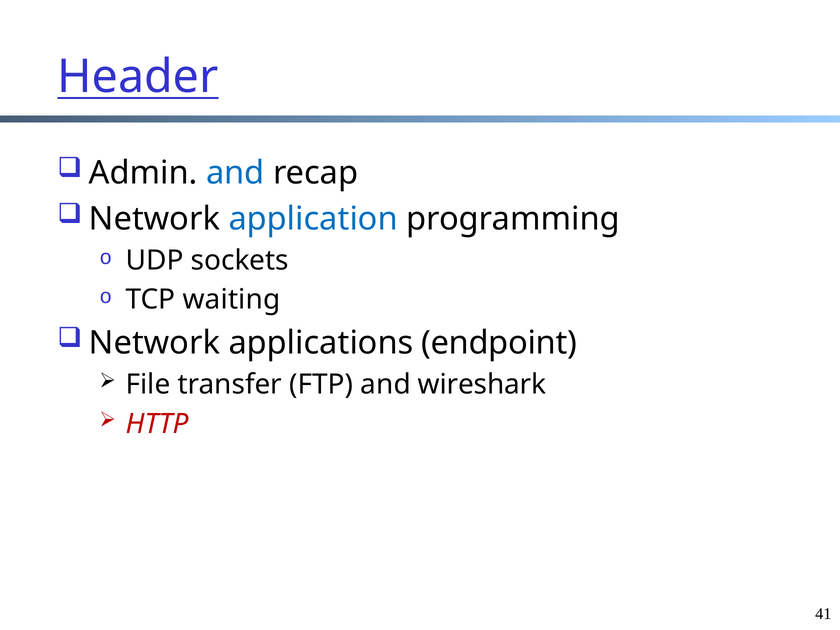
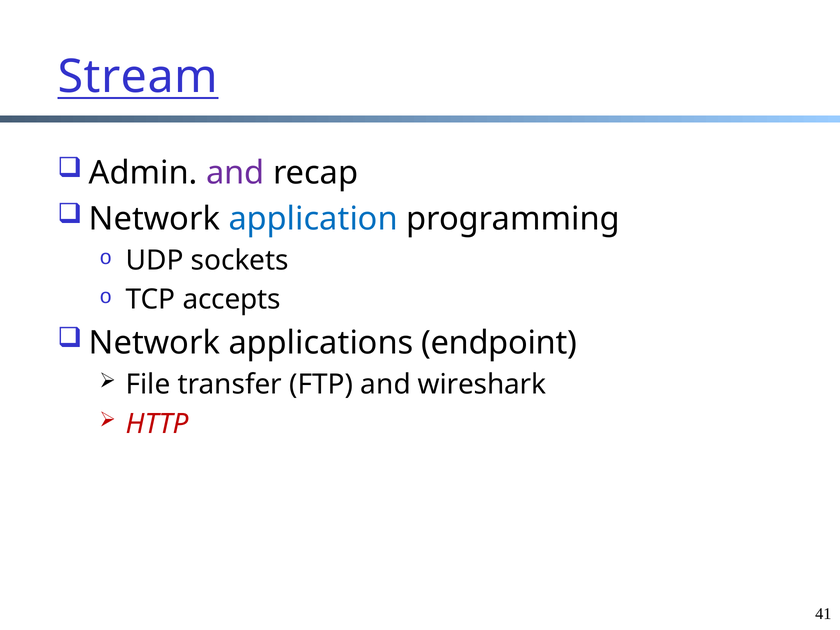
Header: Header -> Stream
and at (235, 173) colour: blue -> purple
waiting: waiting -> accepts
